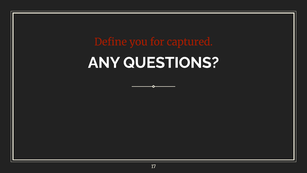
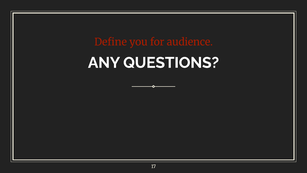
captured: captured -> audience
